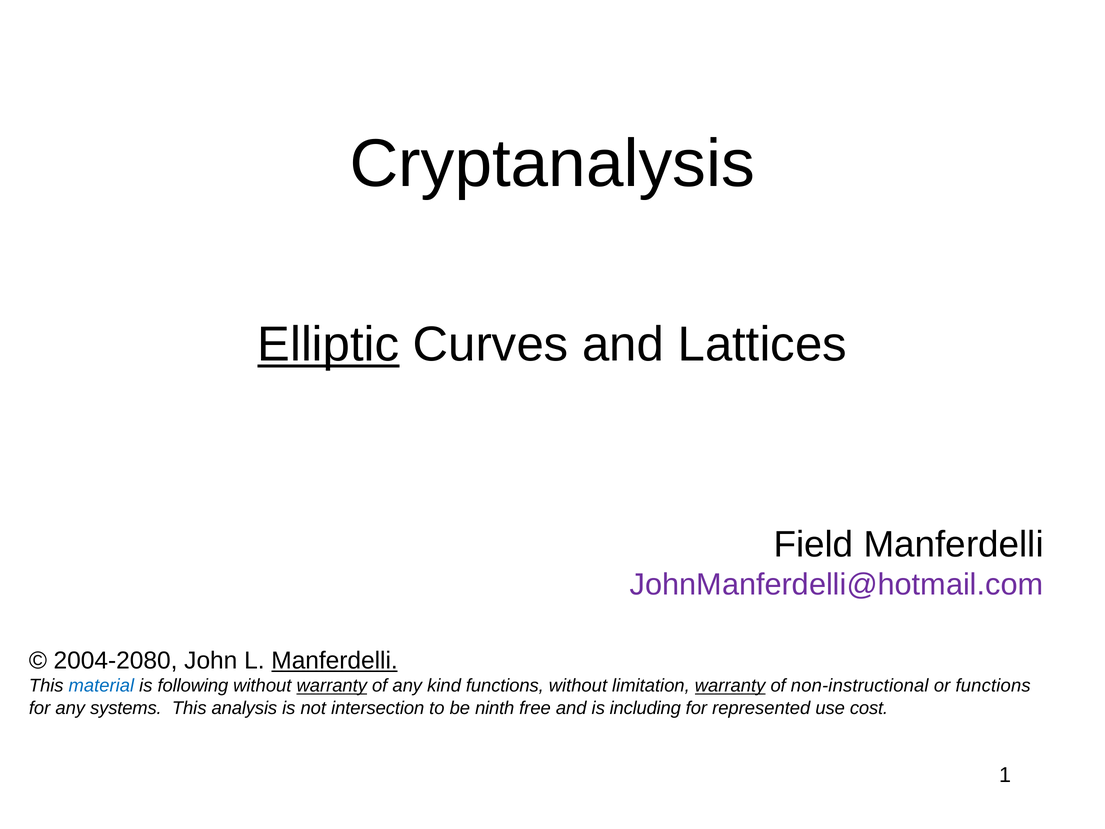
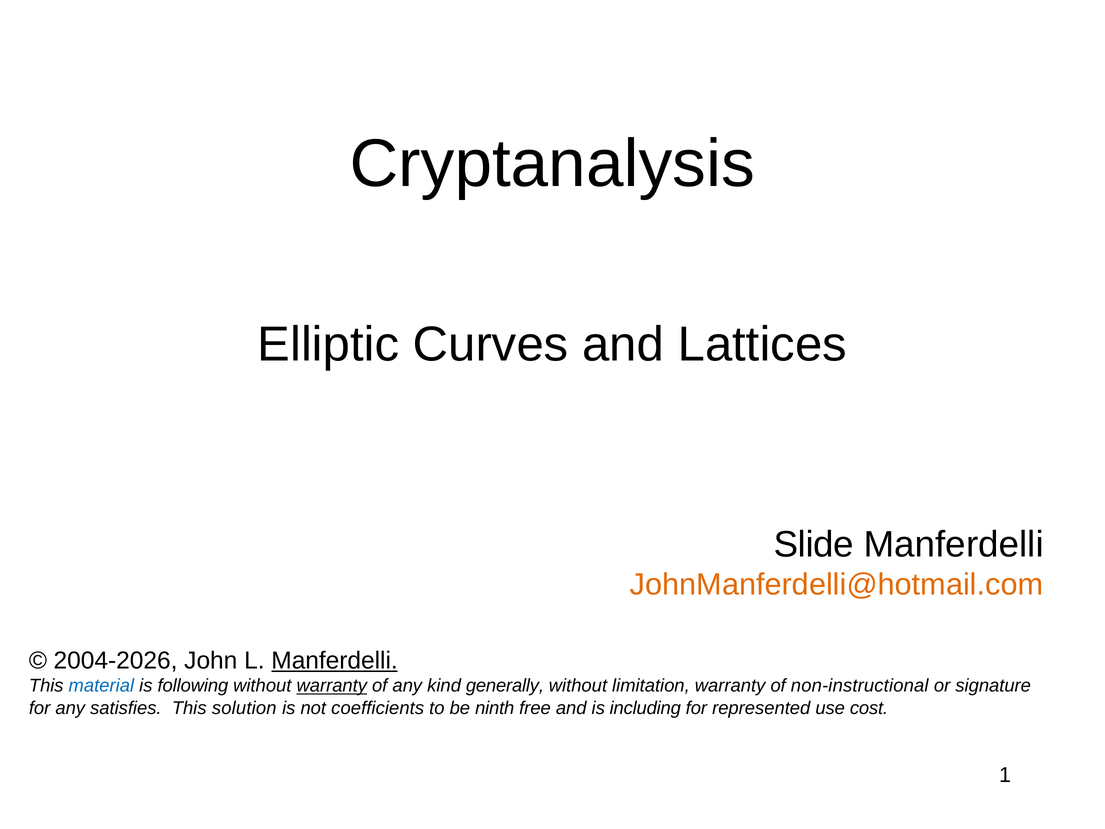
Elliptic underline: present -> none
Field: Field -> Slide
JohnManferdelli@hotmail.com colour: purple -> orange
2004-2080: 2004-2080 -> 2004-2026
kind functions: functions -> generally
warranty at (730, 686) underline: present -> none
or functions: functions -> signature
systems: systems -> satisfies
analysis: analysis -> solution
intersection: intersection -> coefficients
